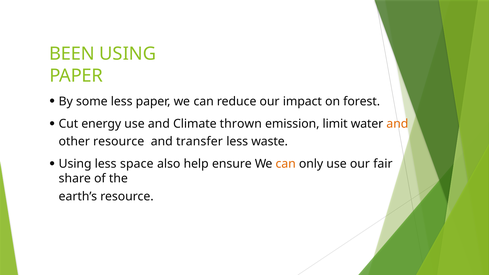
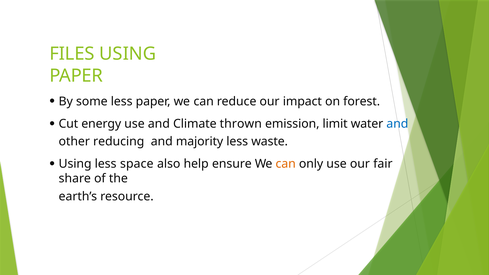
BEEN: BEEN -> FILES
and at (397, 124) colour: orange -> blue
other resource: resource -> reducing
transfer: transfer -> majority
